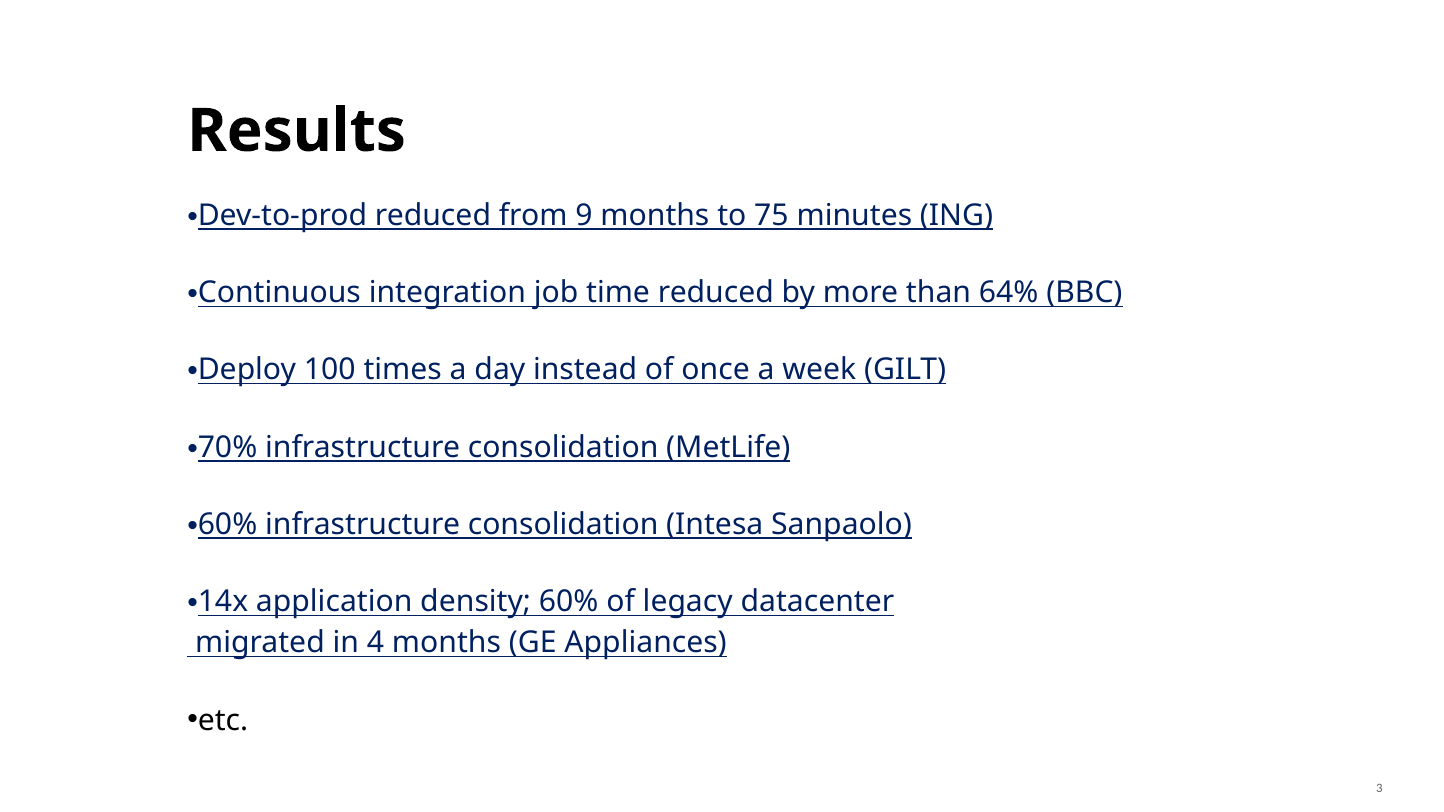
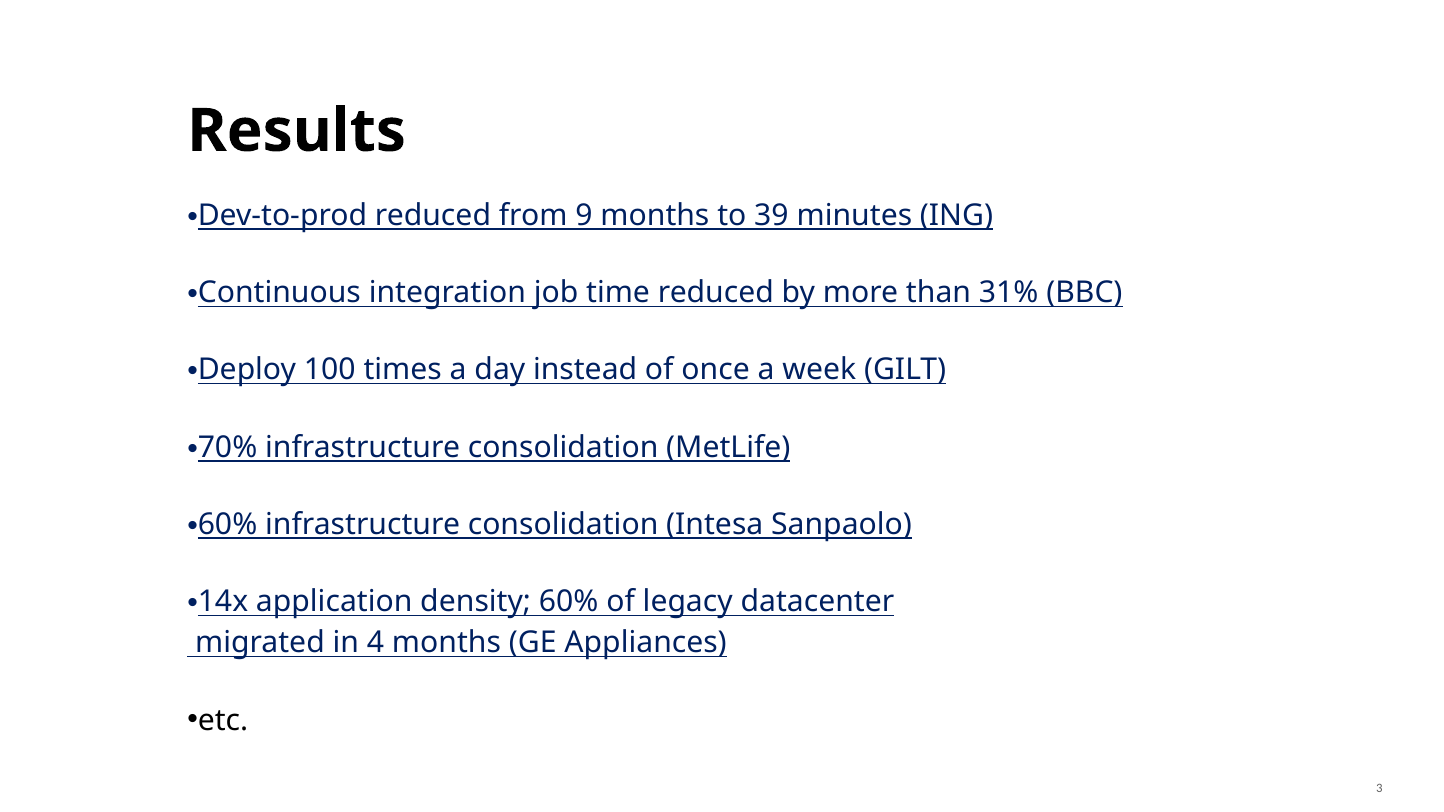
75: 75 -> 39
64%: 64% -> 31%
